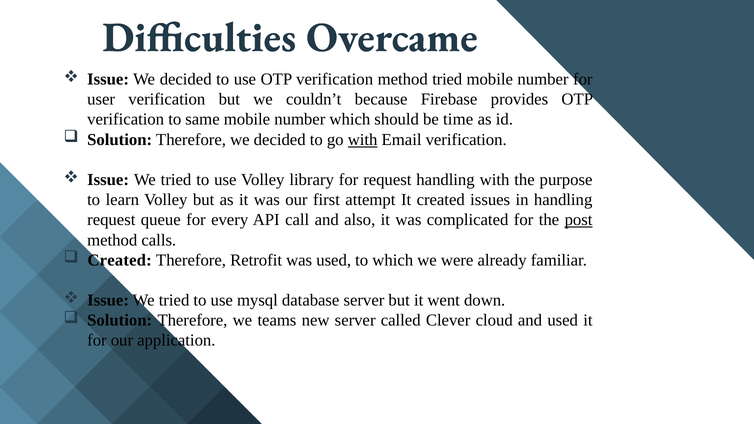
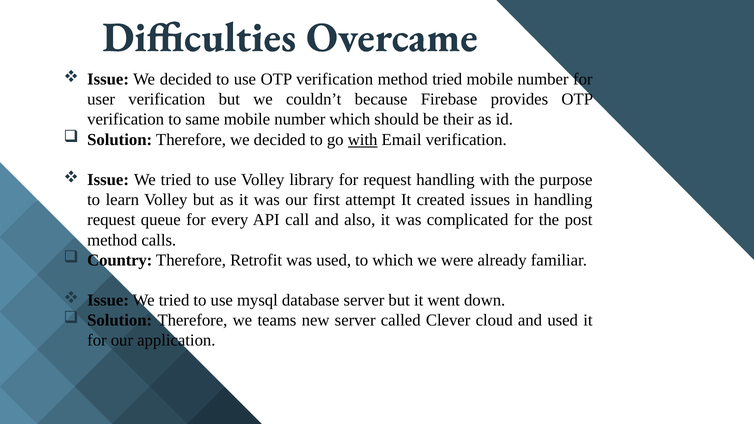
time: time -> their
post underline: present -> none
Created at (120, 260): Created -> Country
